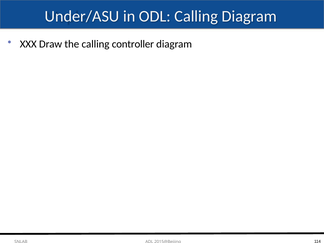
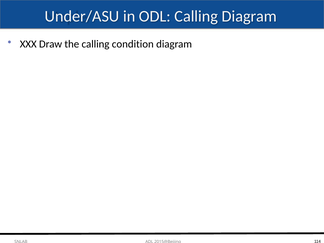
controller: controller -> condition
